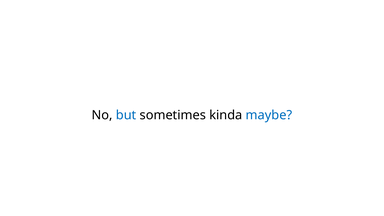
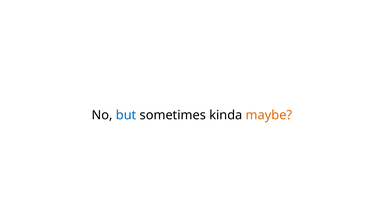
maybe colour: blue -> orange
